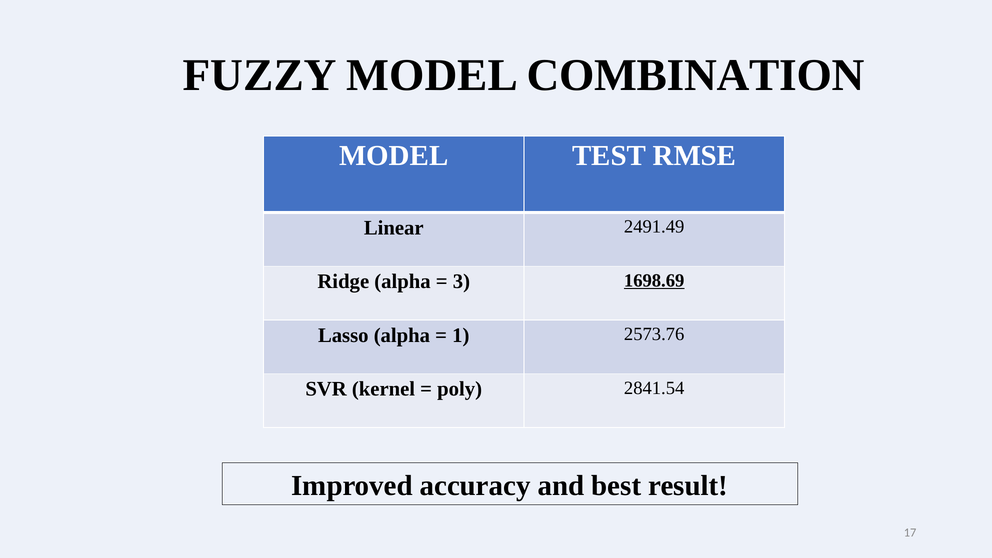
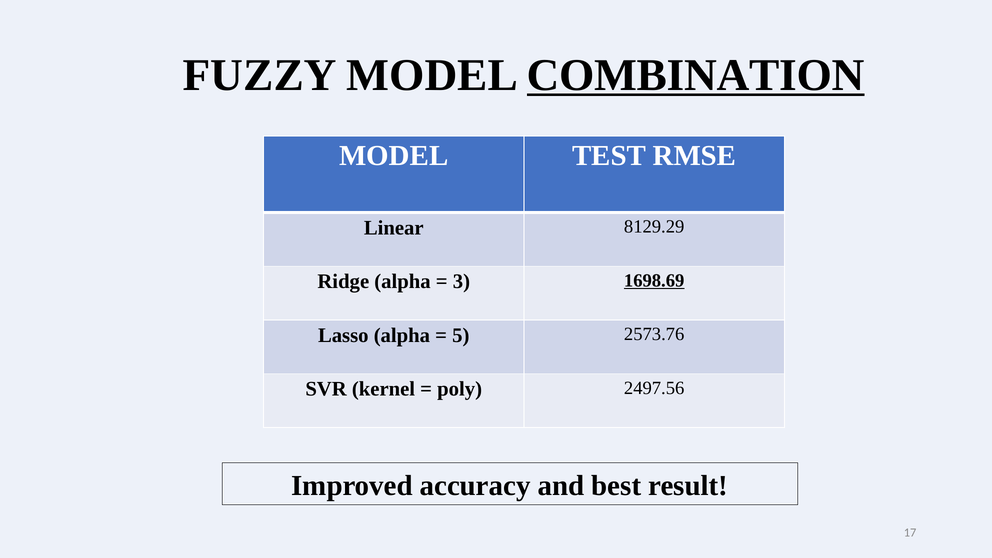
COMBINATION underline: none -> present
2491.49: 2491.49 -> 8129.29
1: 1 -> 5
2841.54: 2841.54 -> 2497.56
